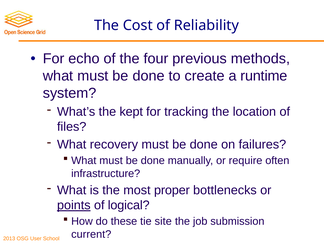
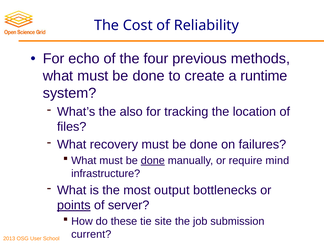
kept: kept -> also
done at (153, 161) underline: none -> present
often: often -> mind
proper: proper -> output
logical: logical -> server
